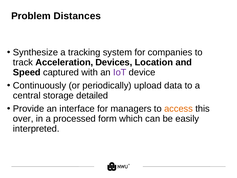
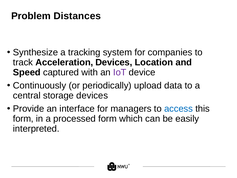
storage detailed: detailed -> devices
access colour: orange -> blue
over at (23, 119): over -> form
